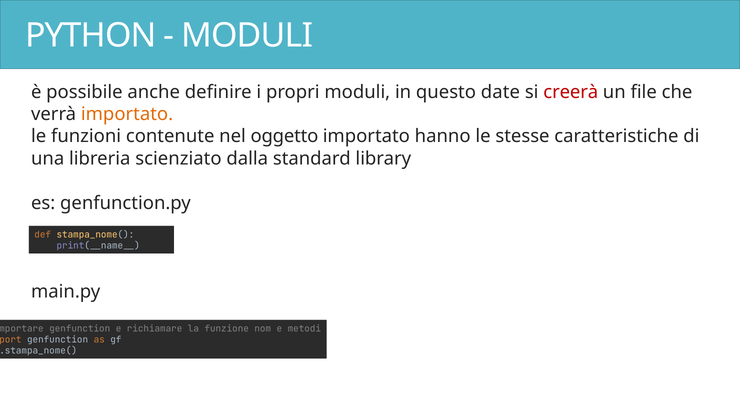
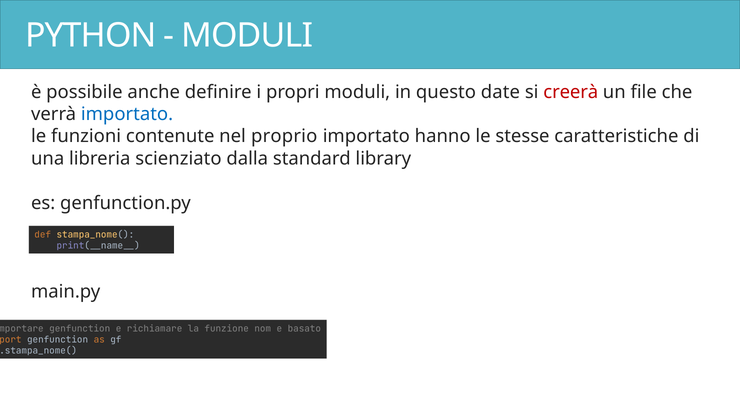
importato at (127, 114) colour: orange -> blue
oggetto: oggetto -> proprio
metodi: metodi -> basato
